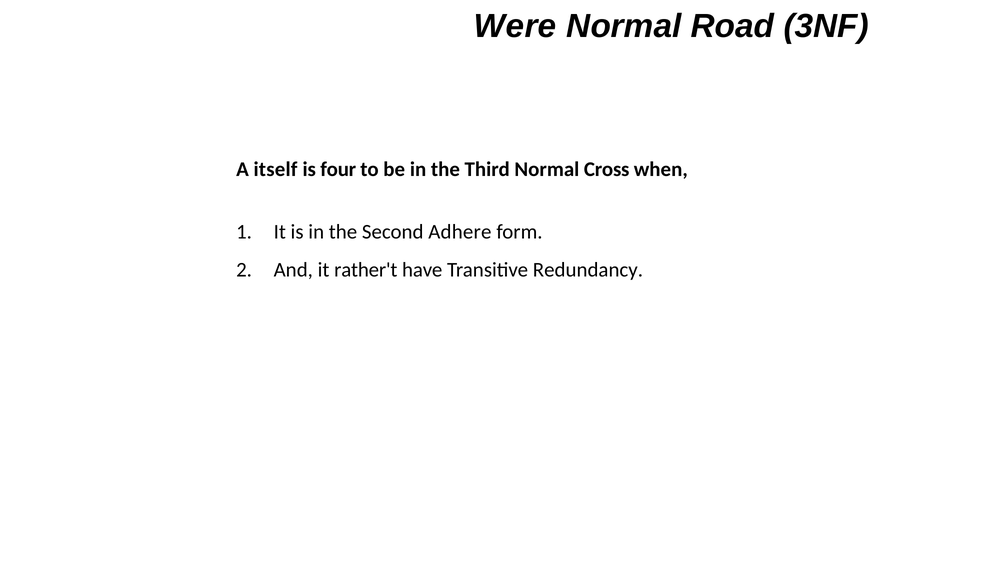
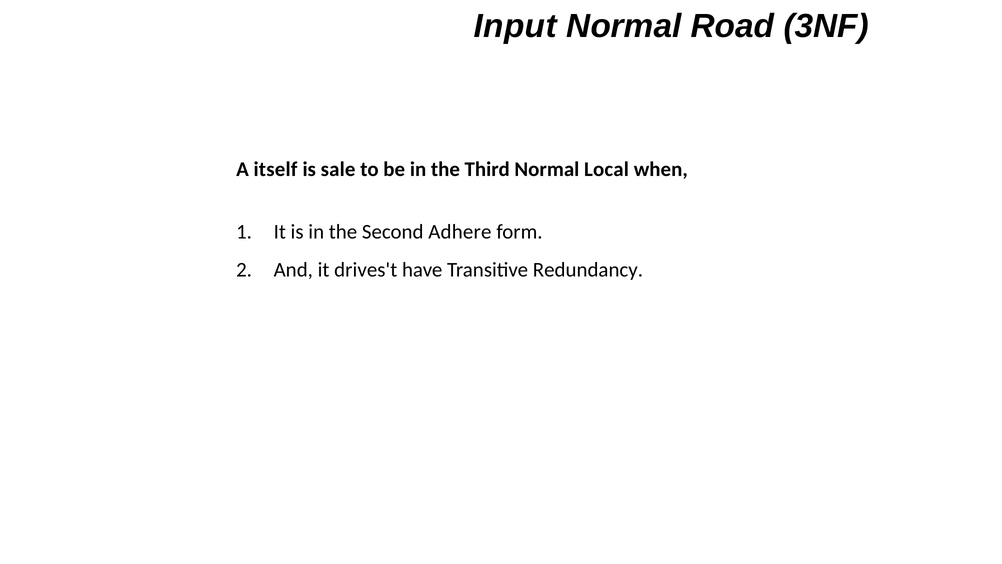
Were: Were -> Input
four: four -> sale
Cross: Cross -> Local
rather't: rather't -> drives't
